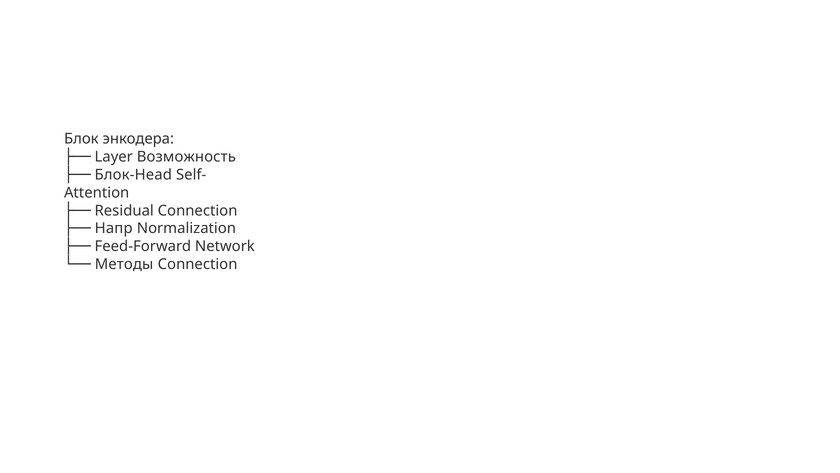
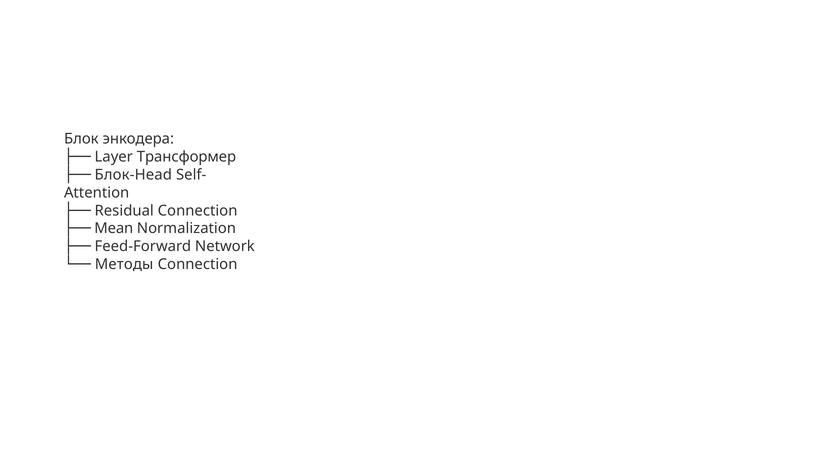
Возможность: Возможность -> Трансформер
Напр: Напр -> Mean
